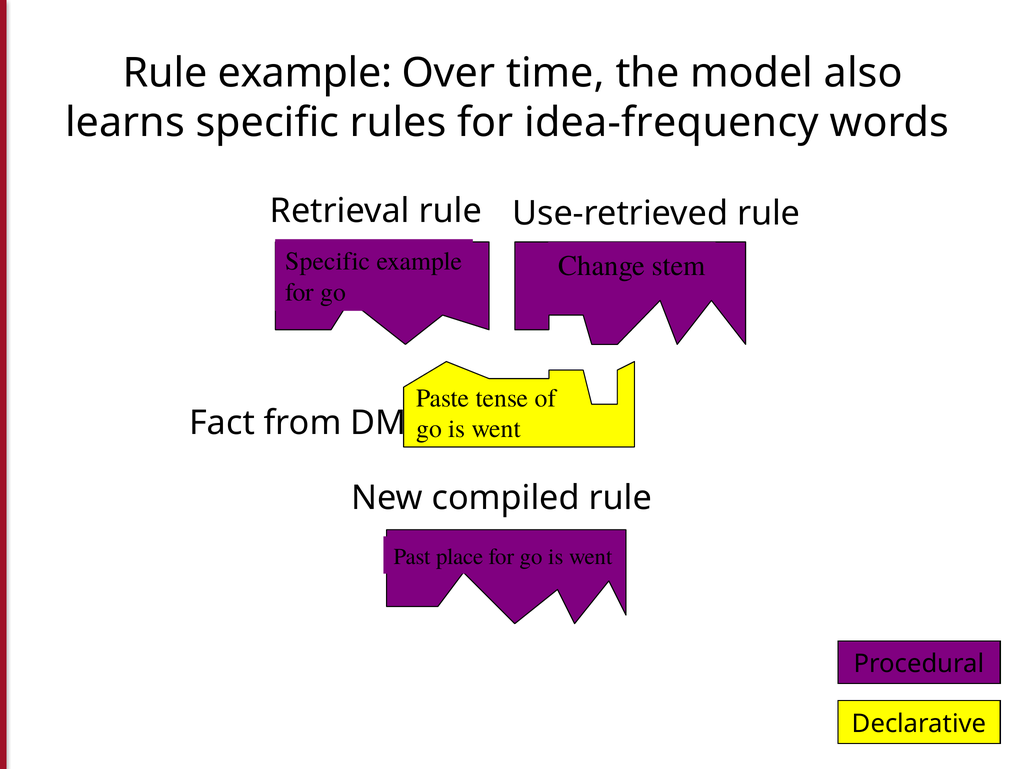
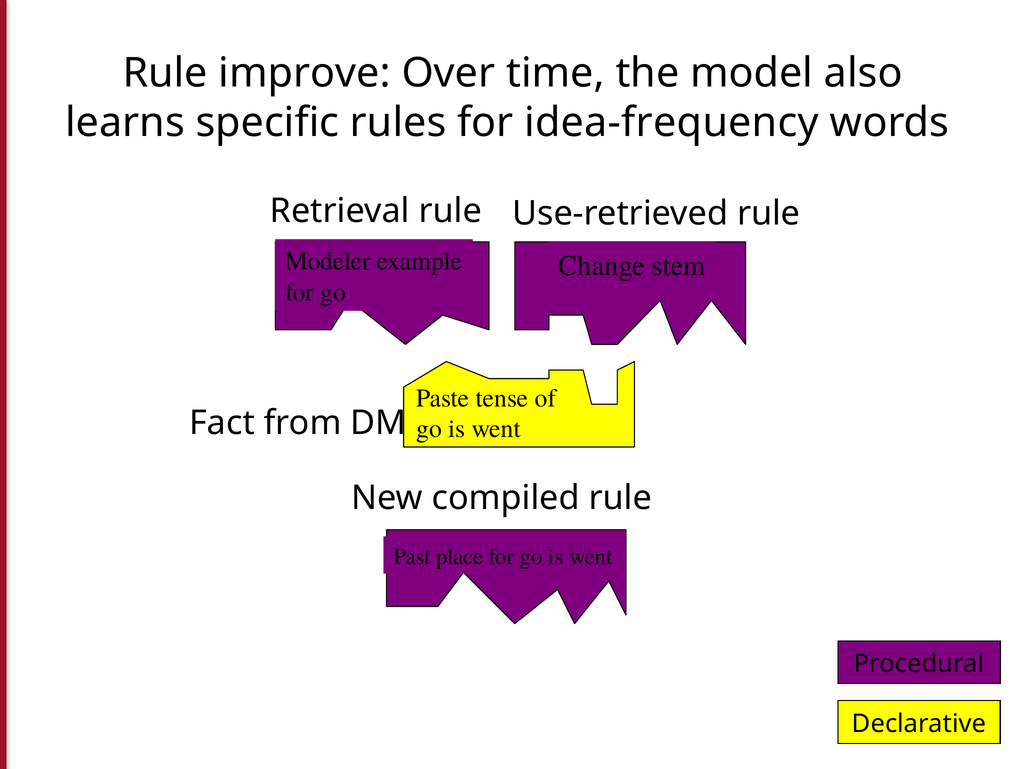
Rule example: example -> improve
Specific at (328, 262): Specific -> Modeler
